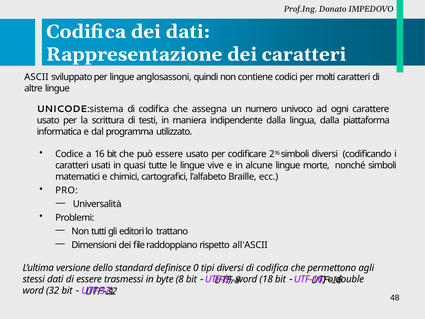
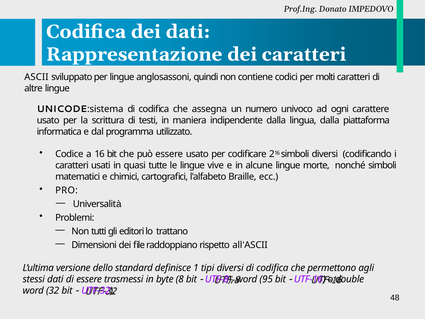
0: 0 -> 1
18: 18 -> 95
